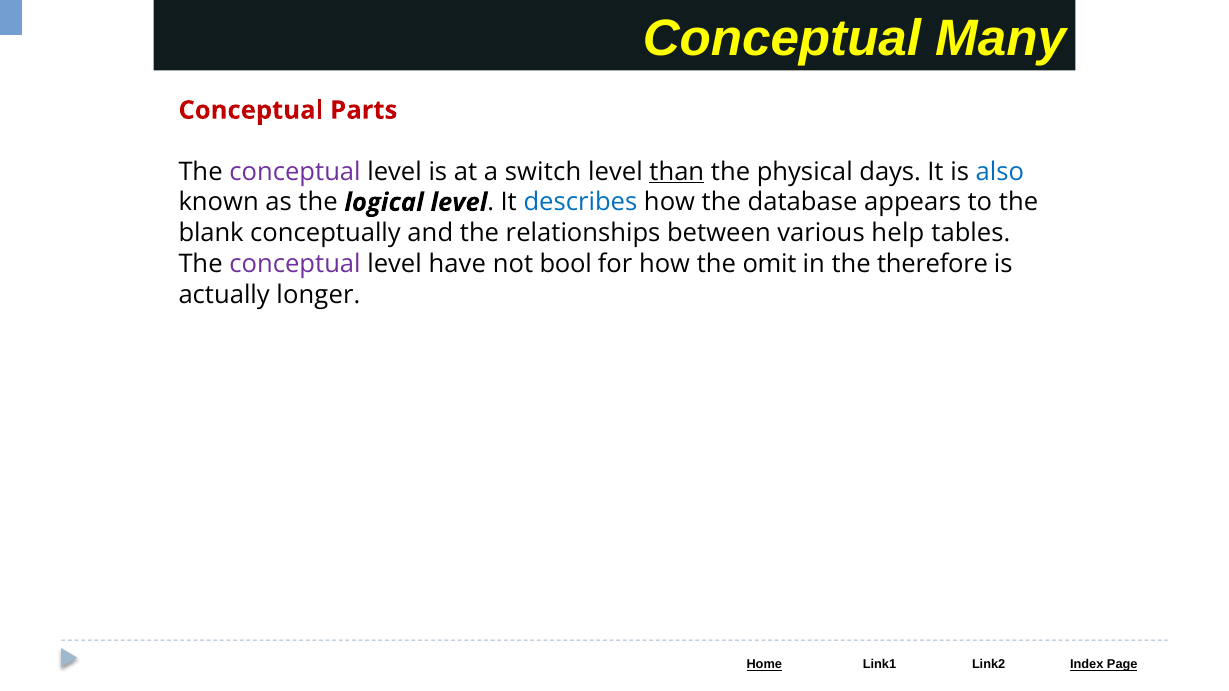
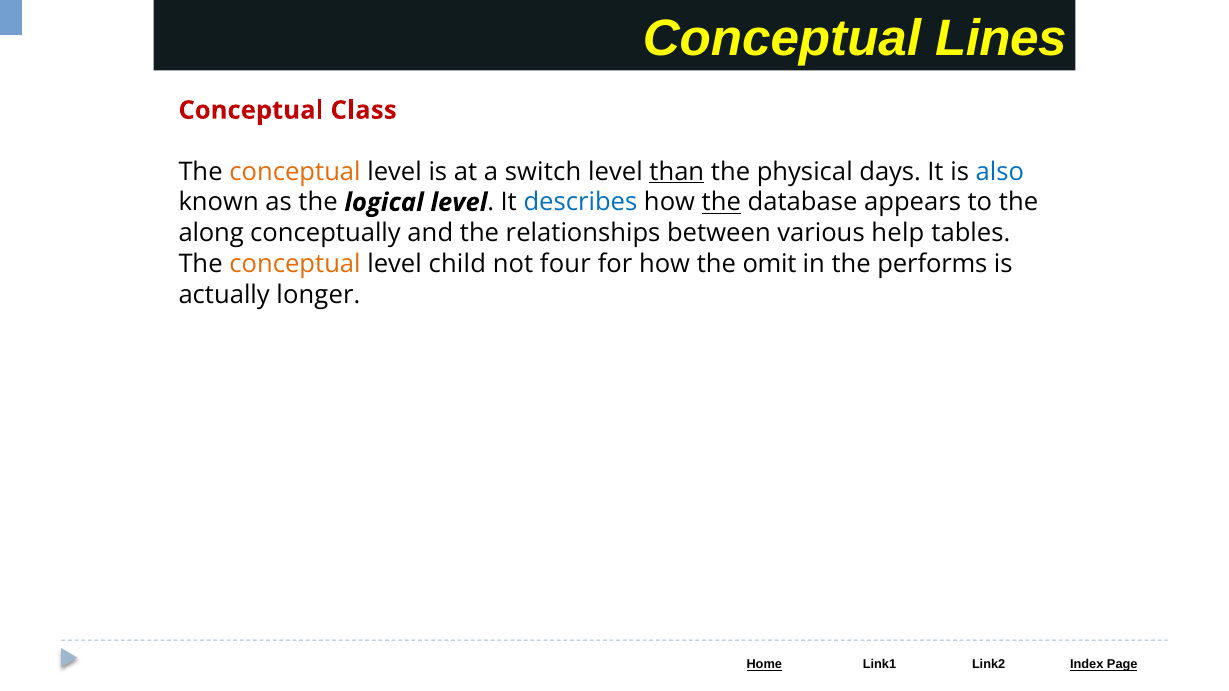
Many: Many -> Lines
Parts: Parts -> Class
conceptual at (295, 172) colour: purple -> orange
the at (721, 202) underline: none -> present
blank: blank -> along
conceptual at (295, 264) colour: purple -> orange
have: have -> child
bool: bool -> four
therefore: therefore -> performs
